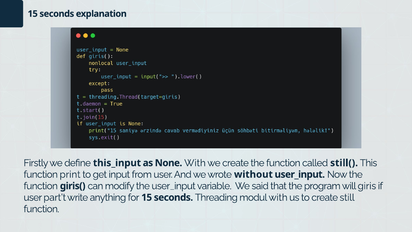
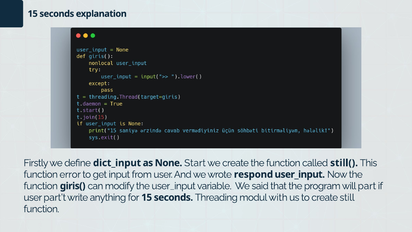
this_input: this_input -> dict_input
None With: With -> Start
print: print -> error
without: without -> respond
giris: giris -> part
